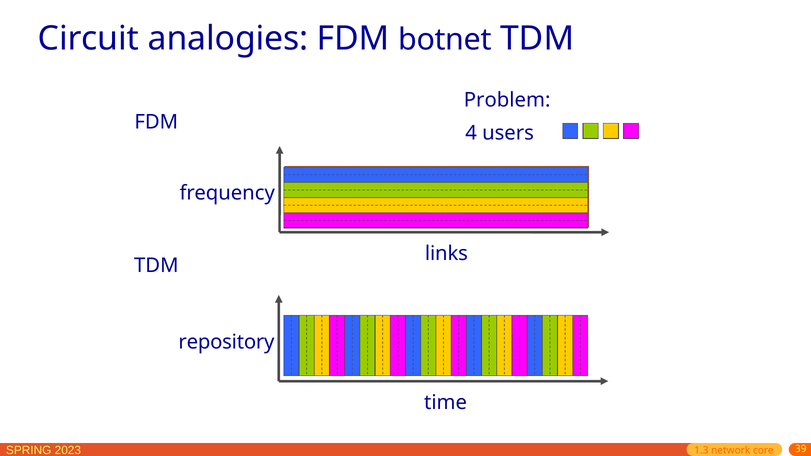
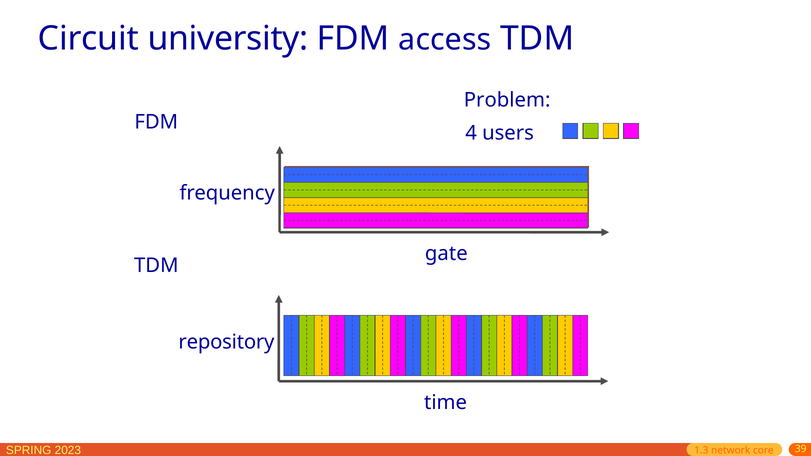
analogies: analogies -> university
botnet: botnet -> access
links: links -> gate
